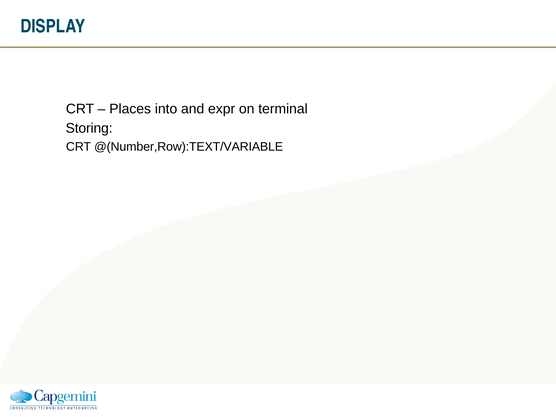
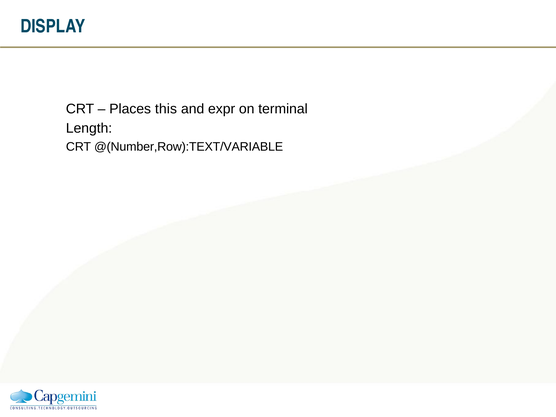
into: into -> this
Storing: Storing -> Length
